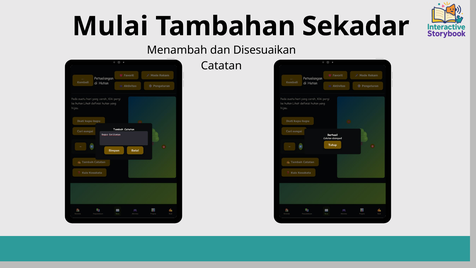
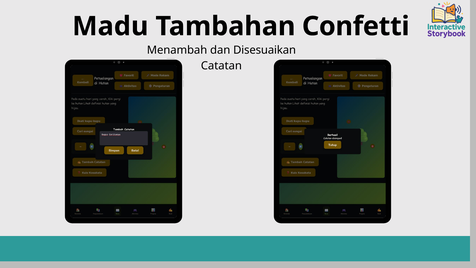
Mulai: Mulai -> Madu
Sekadar: Sekadar -> Confetti
